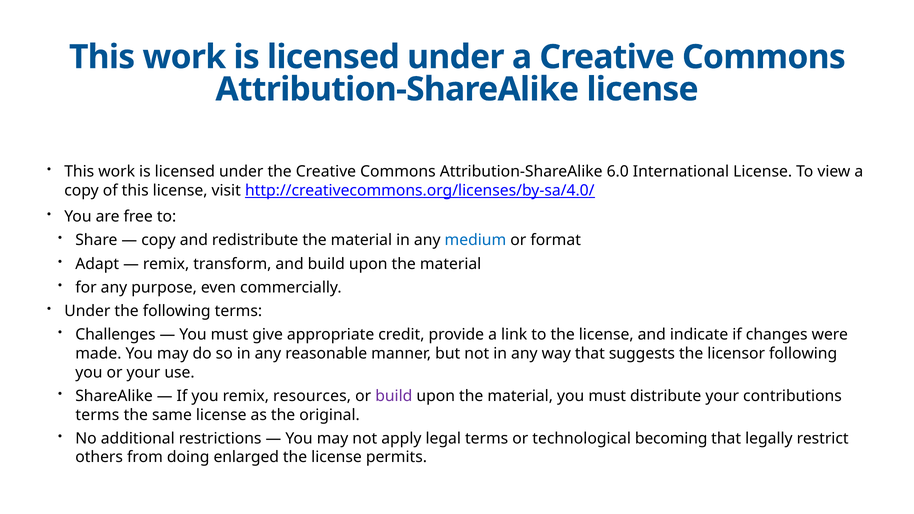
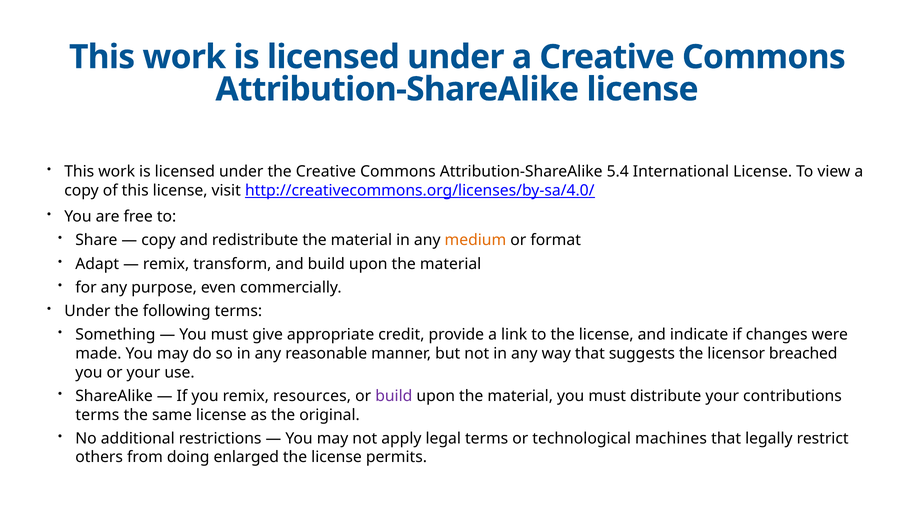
6.0: 6.0 -> 5.4
medium colour: blue -> orange
Challenges: Challenges -> Something
licensor following: following -> breached
becoming: becoming -> machines
